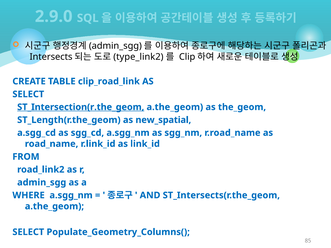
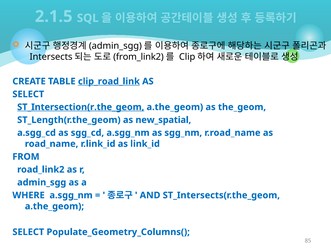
2.9.0: 2.9.0 -> 2.1.5
type_link2: type_link2 -> from_link2
clip_road_link underline: none -> present
